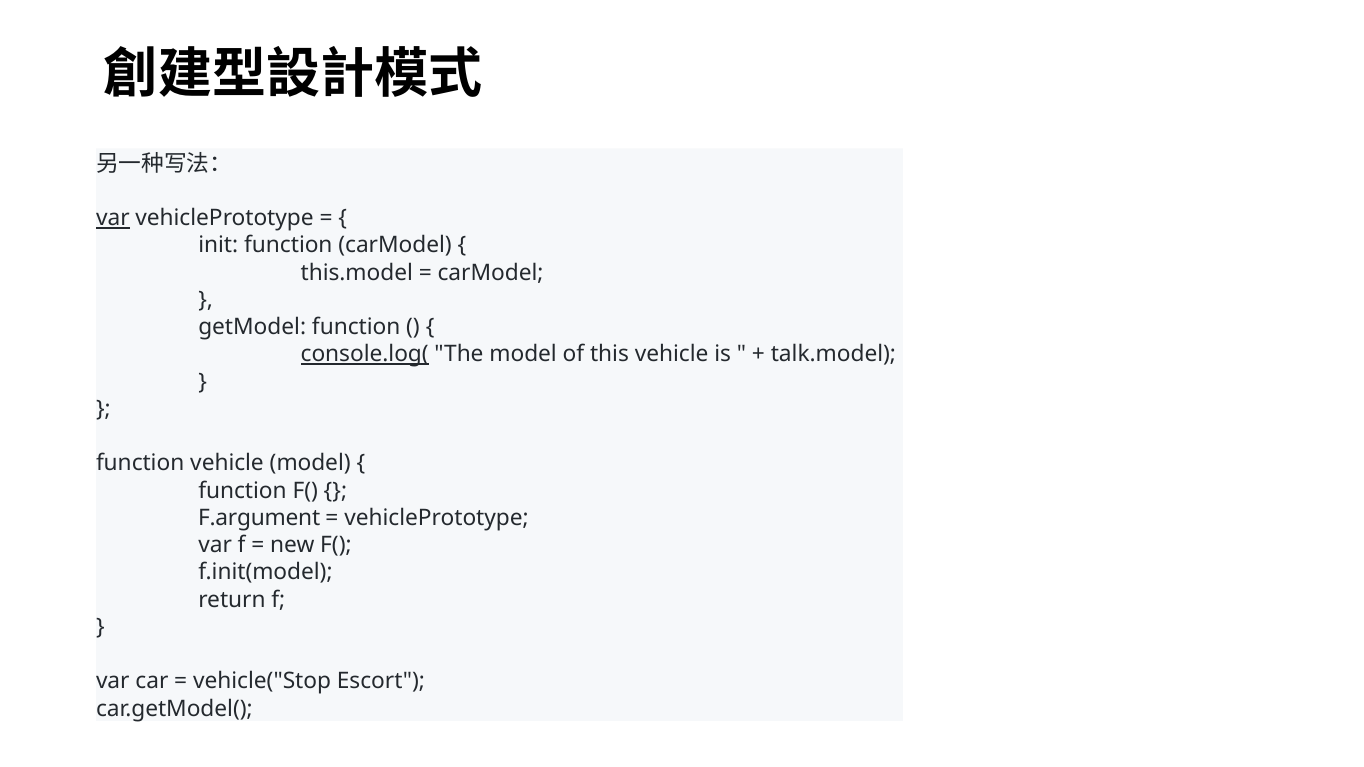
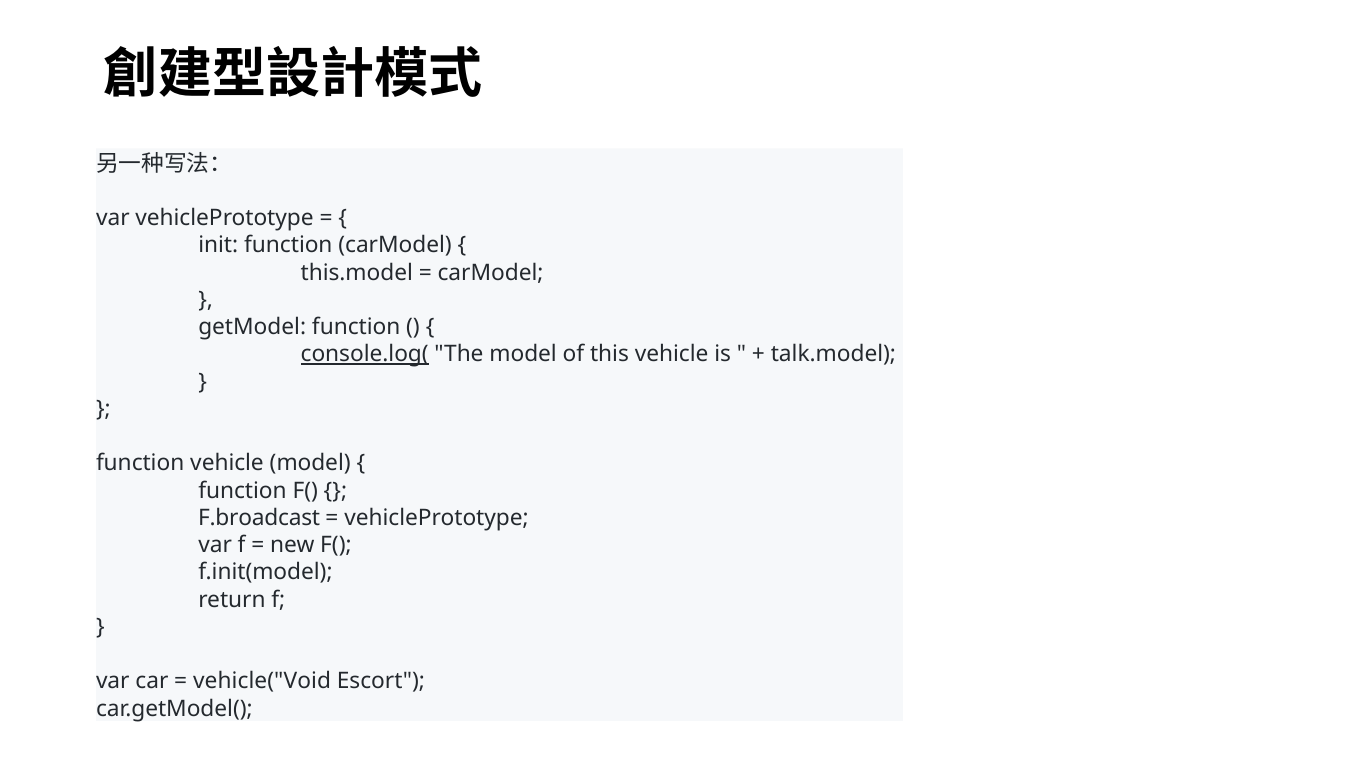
var at (113, 218) underline: present -> none
F.argument: F.argument -> F.broadcast
vehicle("Stop: vehicle("Stop -> vehicle("Void
